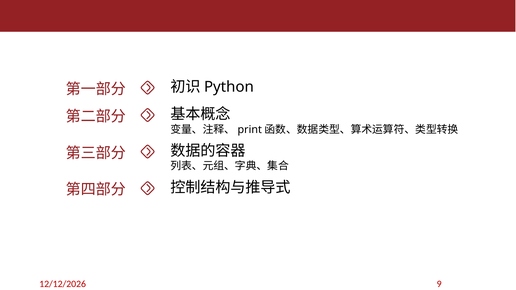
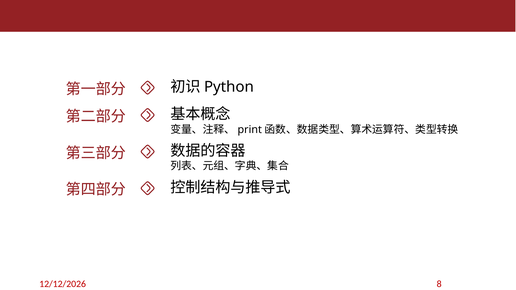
9: 9 -> 8
